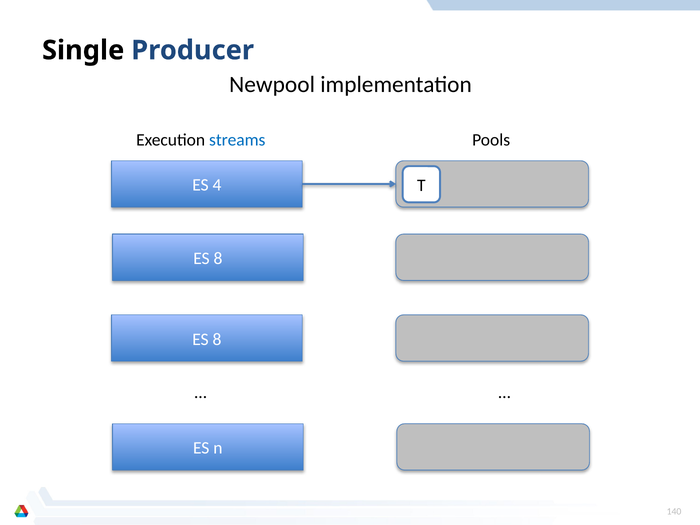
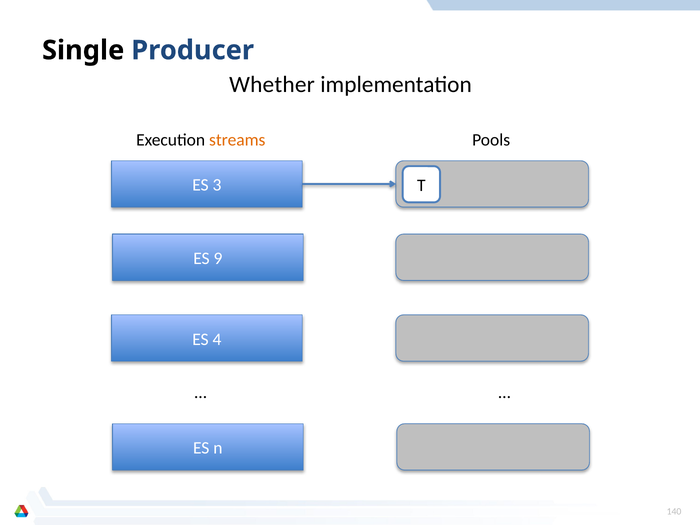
Newpool: Newpool -> Whether
streams colour: blue -> orange
4: 4 -> 3
8 at (218, 258): 8 -> 9
8 at (217, 339): 8 -> 4
